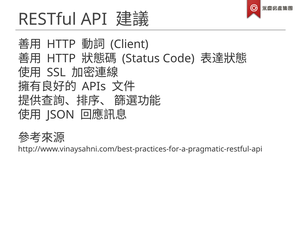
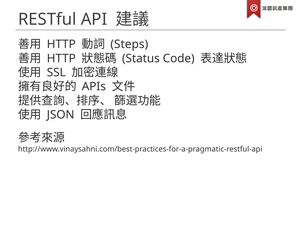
Client: Client -> Steps
